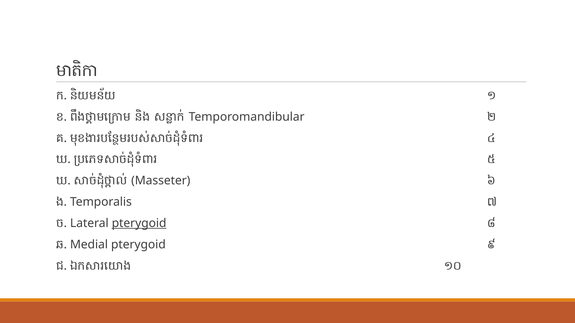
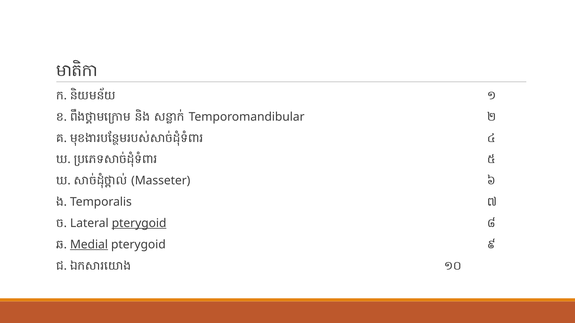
Medial underline: none -> present
